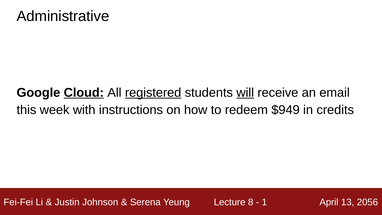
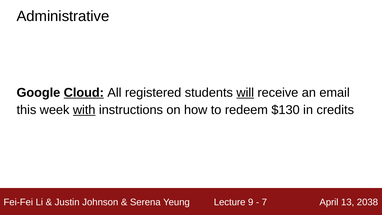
registered underline: present -> none
with underline: none -> present
$949: $949 -> $130
8: 8 -> 9
1: 1 -> 7
2056: 2056 -> 2038
